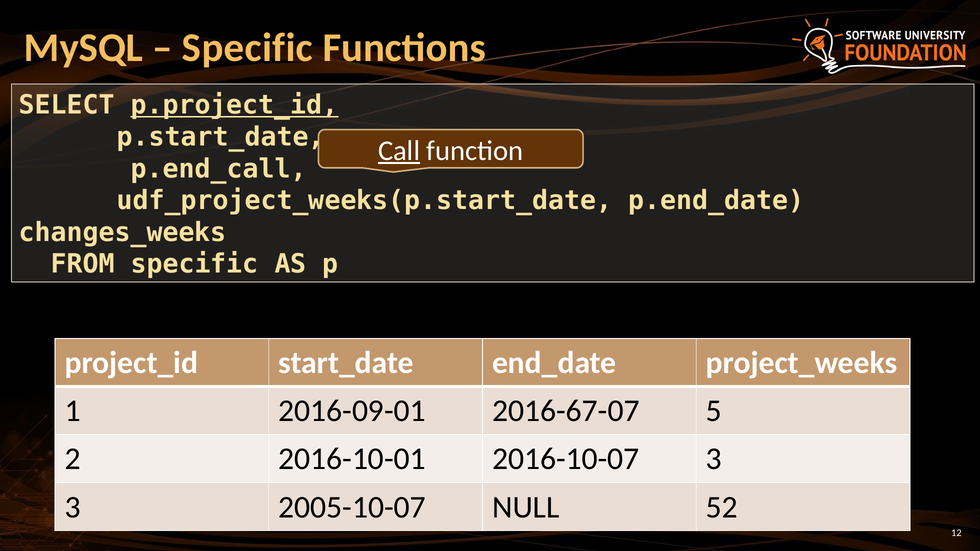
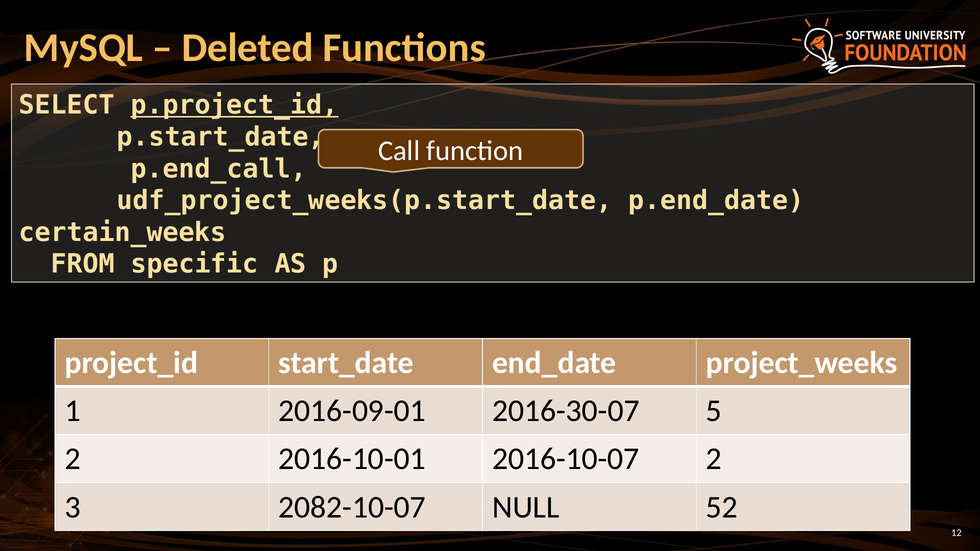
Specific at (247, 48): Specific -> Deleted
Call underline: present -> none
changes_weeks: changes_weeks -> certain_weeks
2016-67-07: 2016-67-07 -> 2016-30-07
2016-10-07 3: 3 -> 2
2005-10-07: 2005-10-07 -> 2082-10-07
